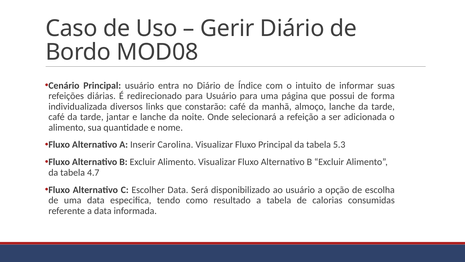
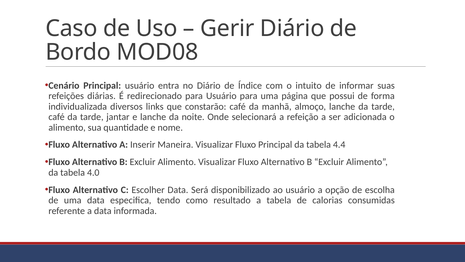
Carolina: Carolina -> Maneira
5.3: 5.3 -> 4.4
4.7: 4.7 -> 4.0
